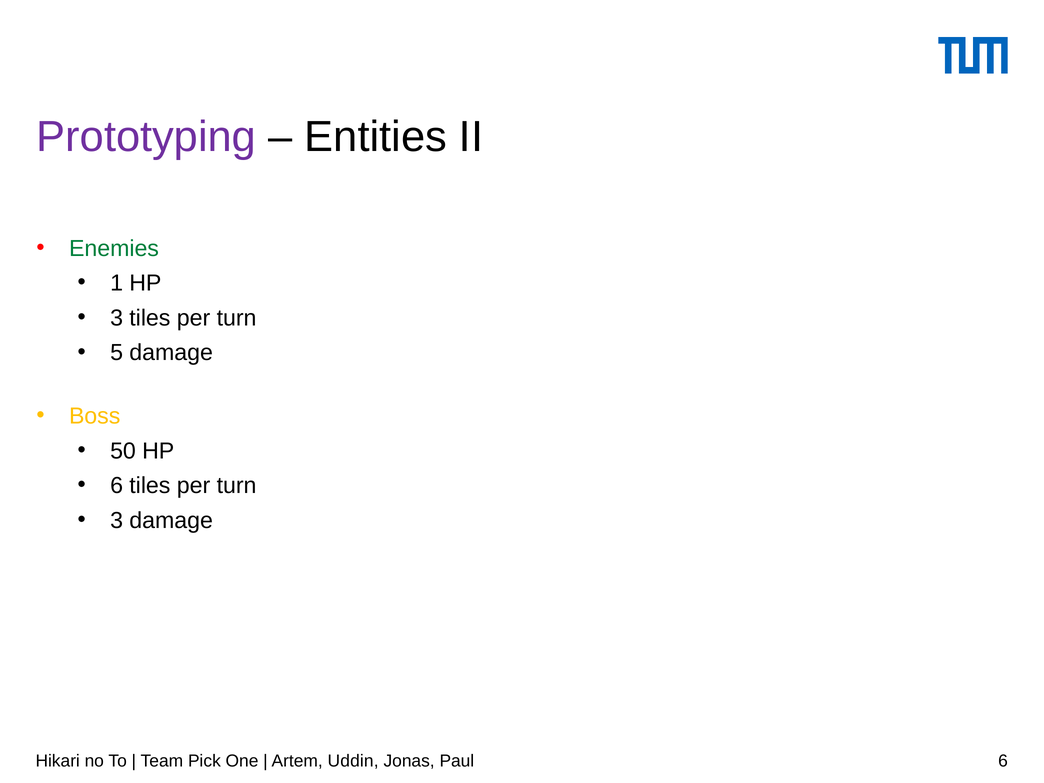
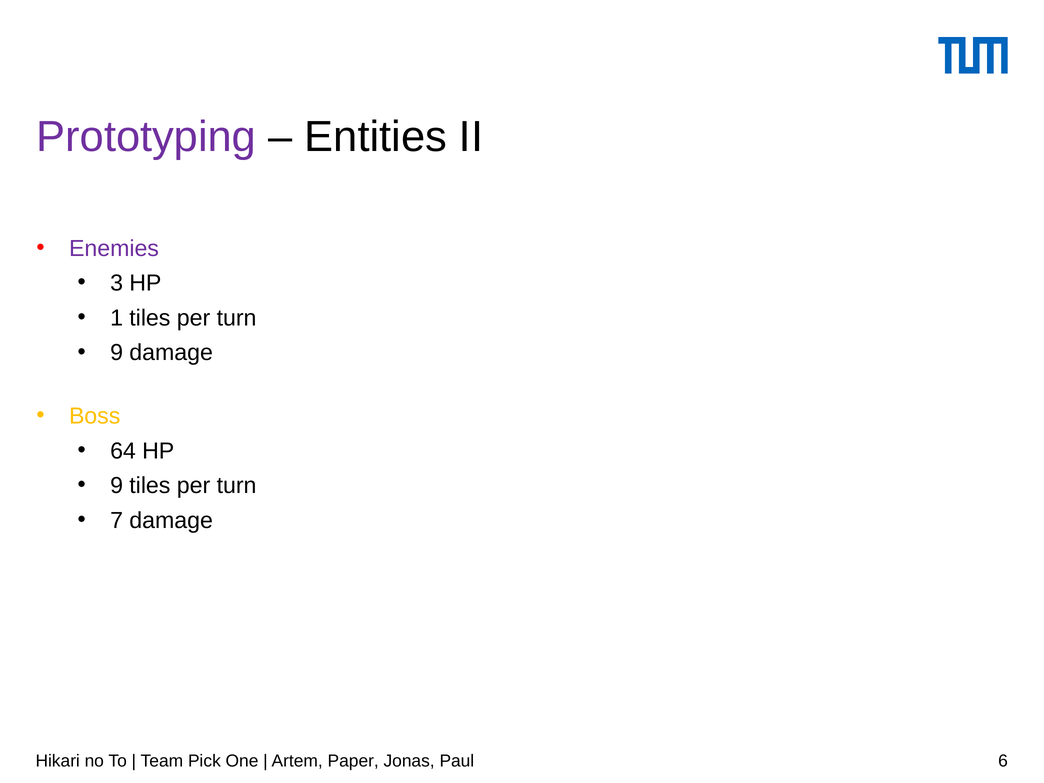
Enemies colour: green -> purple
1: 1 -> 3
3 at (117, 318): 3 -> 1
5 at (117, 353): 5 -> 9
50: 50 -> 64
6 at (117, 486): 6 -> 9
3 at (117, 520): 3 -> 7
Uddin: Uddin -> Paper
